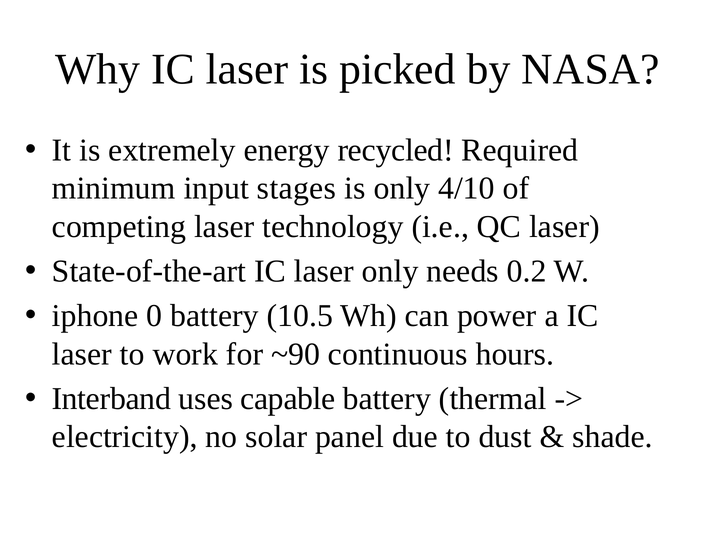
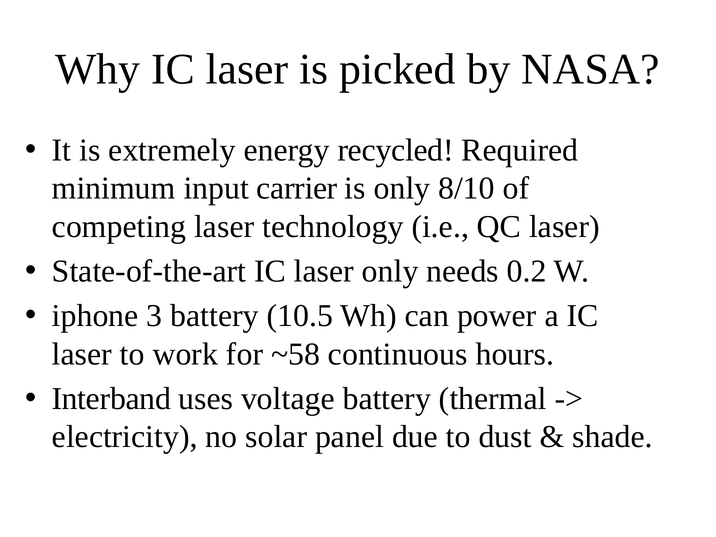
stages: stages -> carrier
4/10: 4/10 -> 8/10
0: 0 -> 3
~90: ~90 -> ~58
capable: capable -> voltage
